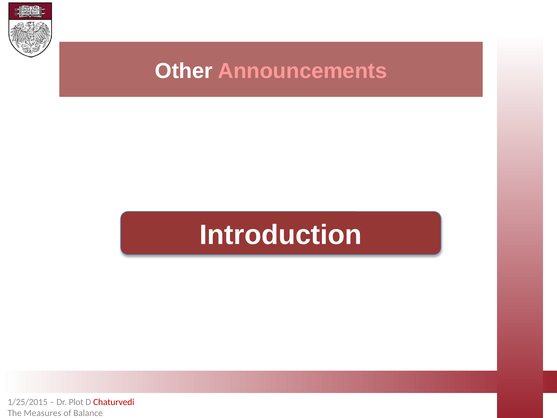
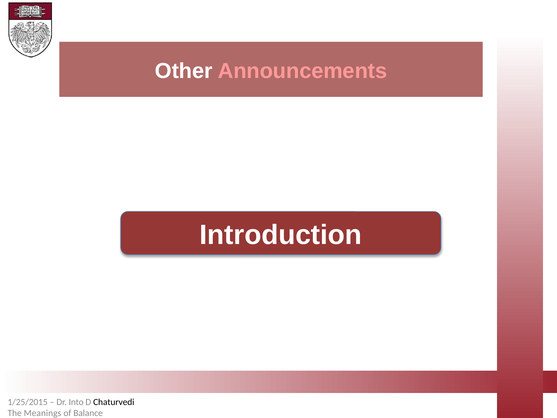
Plot: Plot -> Into
Chaturvedi colour: red -> black
Measures: Measures -> Meanings
